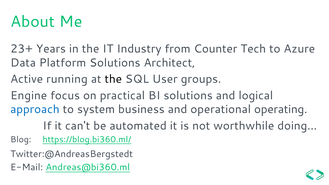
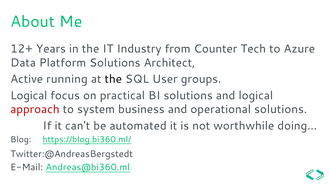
23+: 23+ -> 12+
Engine at (29, 95): Engine -> Logical
approach colour: blue -> red
operational operating: operating -> solutions
